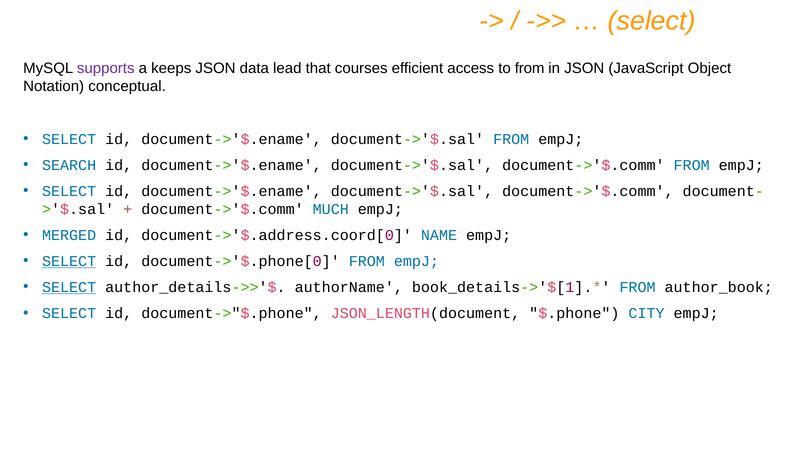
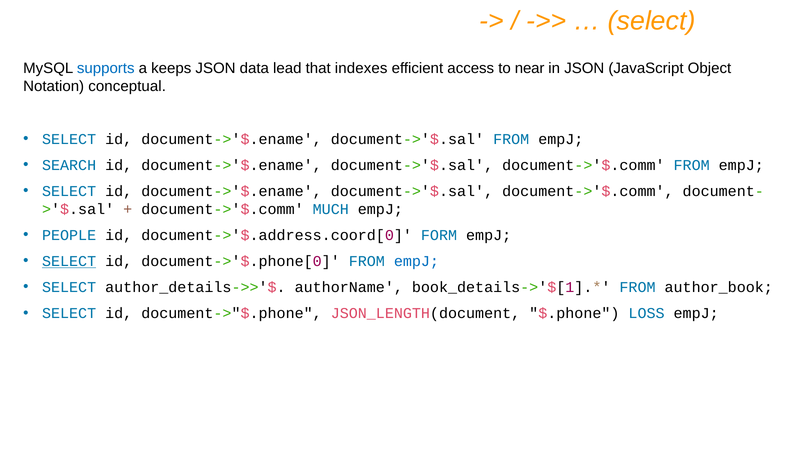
supports colour: purple -> blue
courses: courses -> indexes
to from: from -> near
MERGED: MERGED -> PEOPLE
NAME: NAME -> FORM
SELECT at (69, 287) underline: present -> none
CITY: CITY -> LOSS
